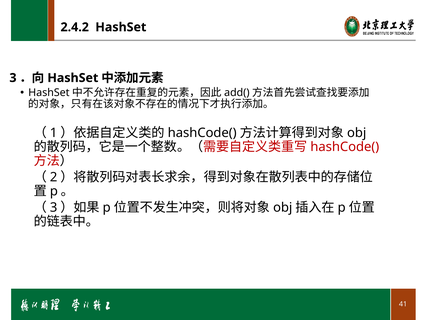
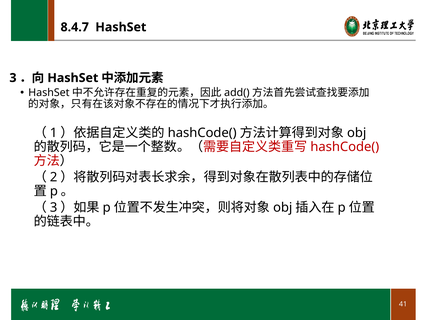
2.4.2: 2.4.2 -> 8.4.7
